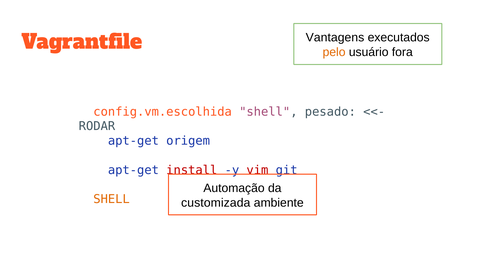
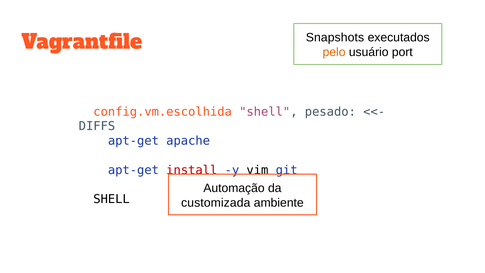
Vantagens: Vantagens -> Snapshots
fora: fora -> port
RODAR: RODAR -> DIFFS
origem: origem -> apache
vim colour: red -> black
SHELL at (112, 199) colour: orange -> black
